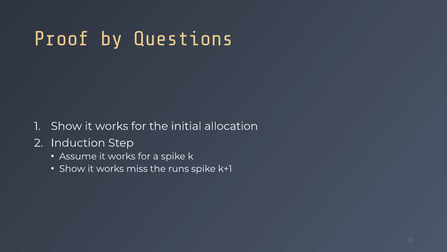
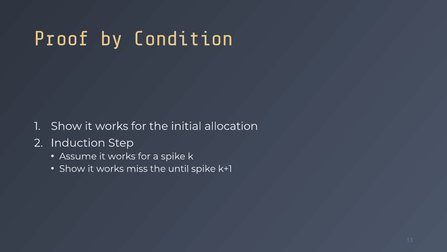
Questions: Questions -> Condition
runs: runs -> until
